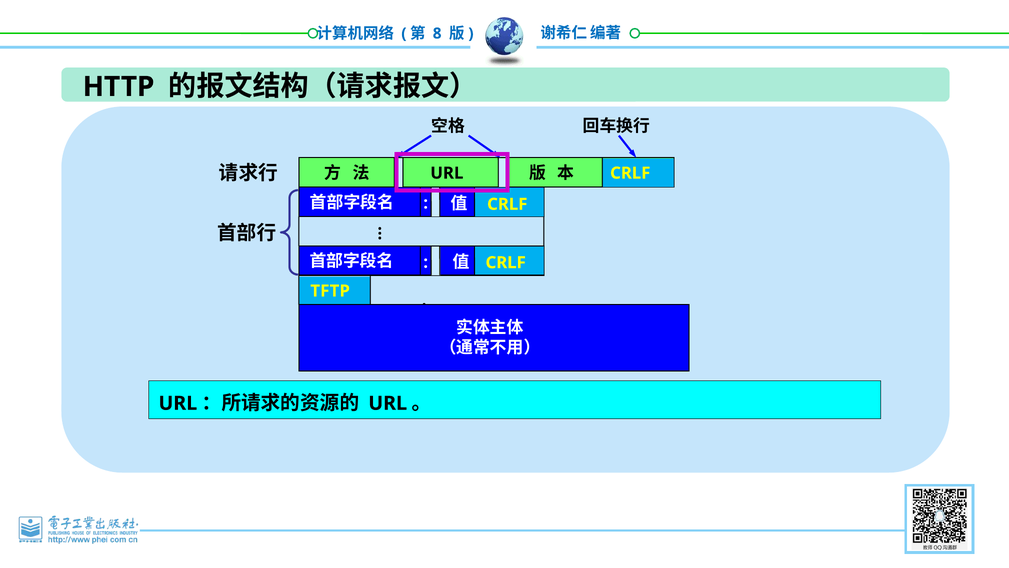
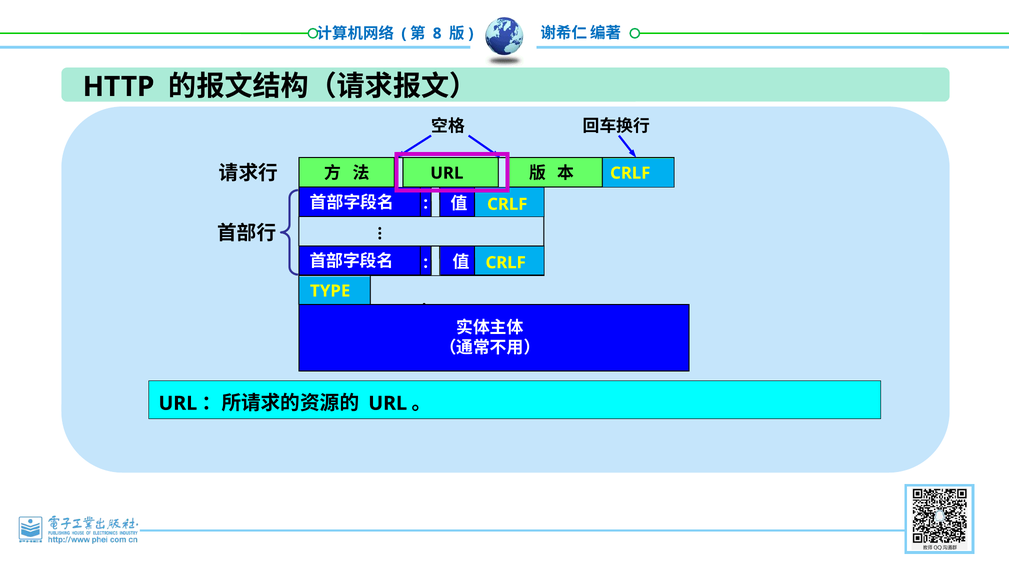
TFTP: TFTP -> TYPE
